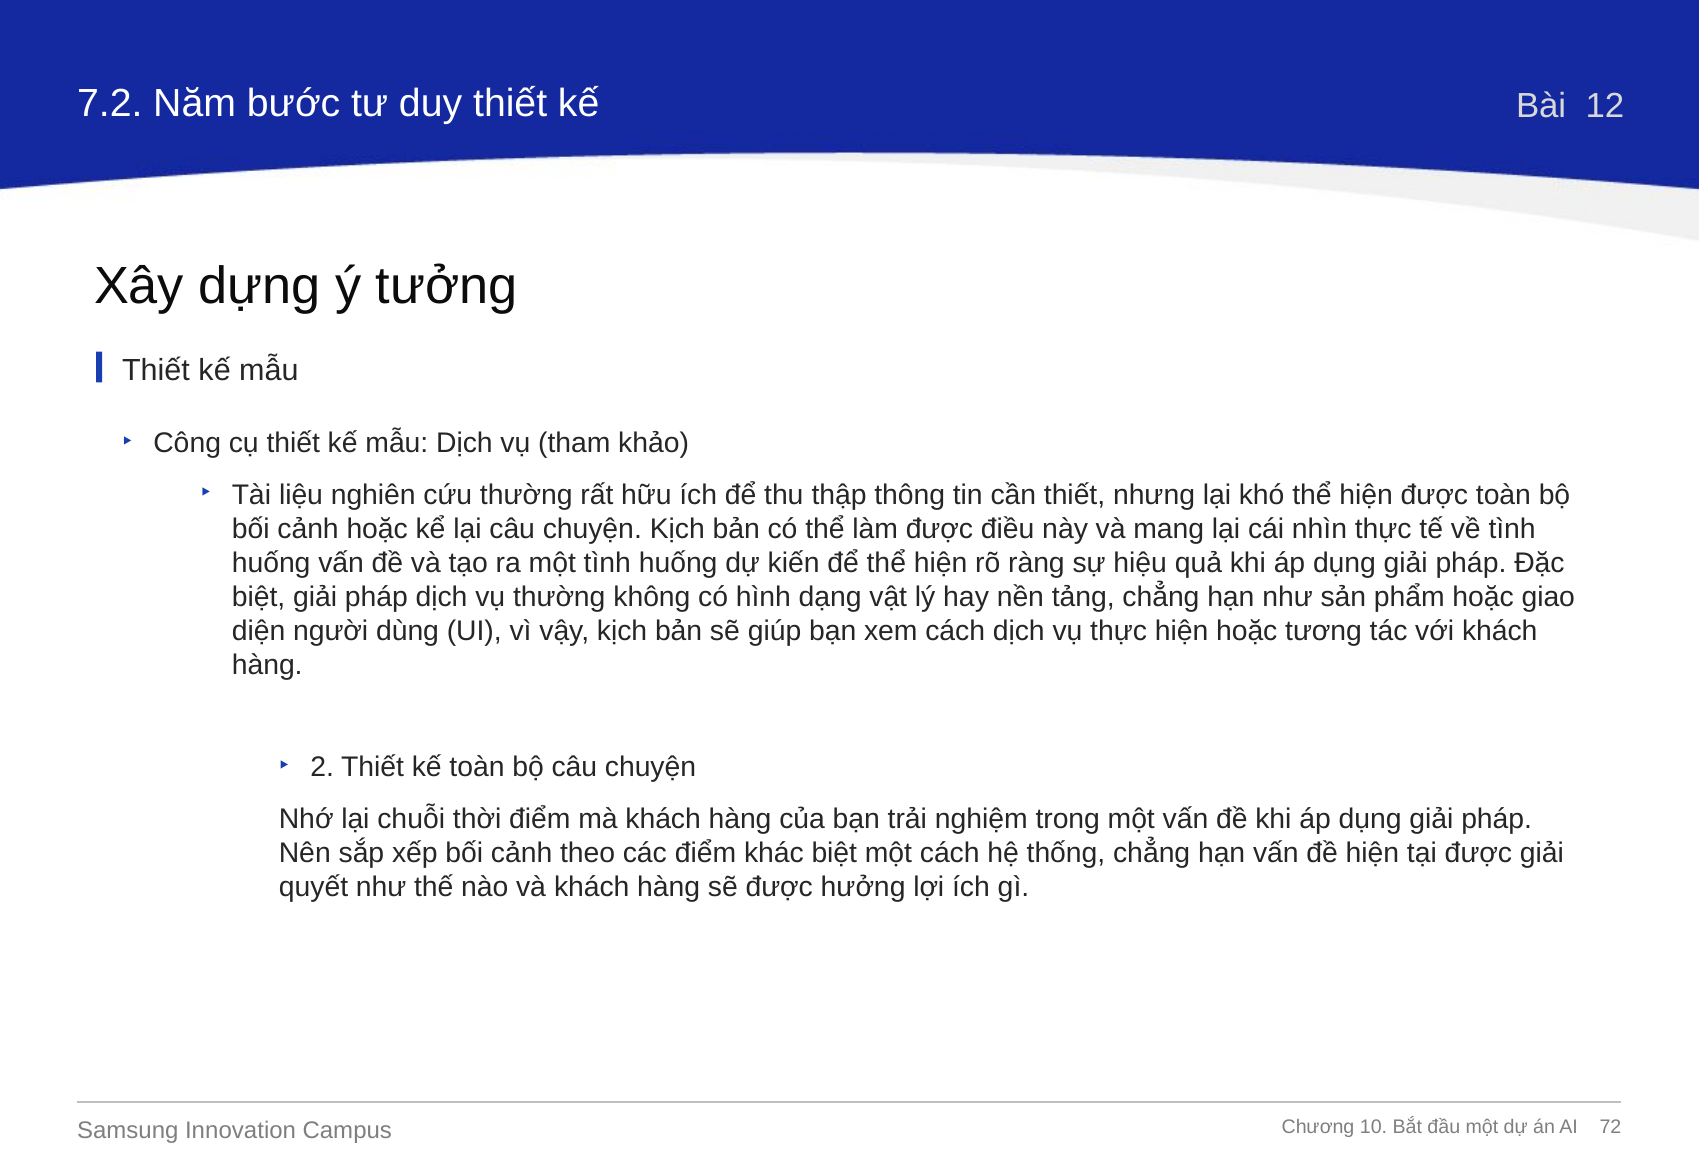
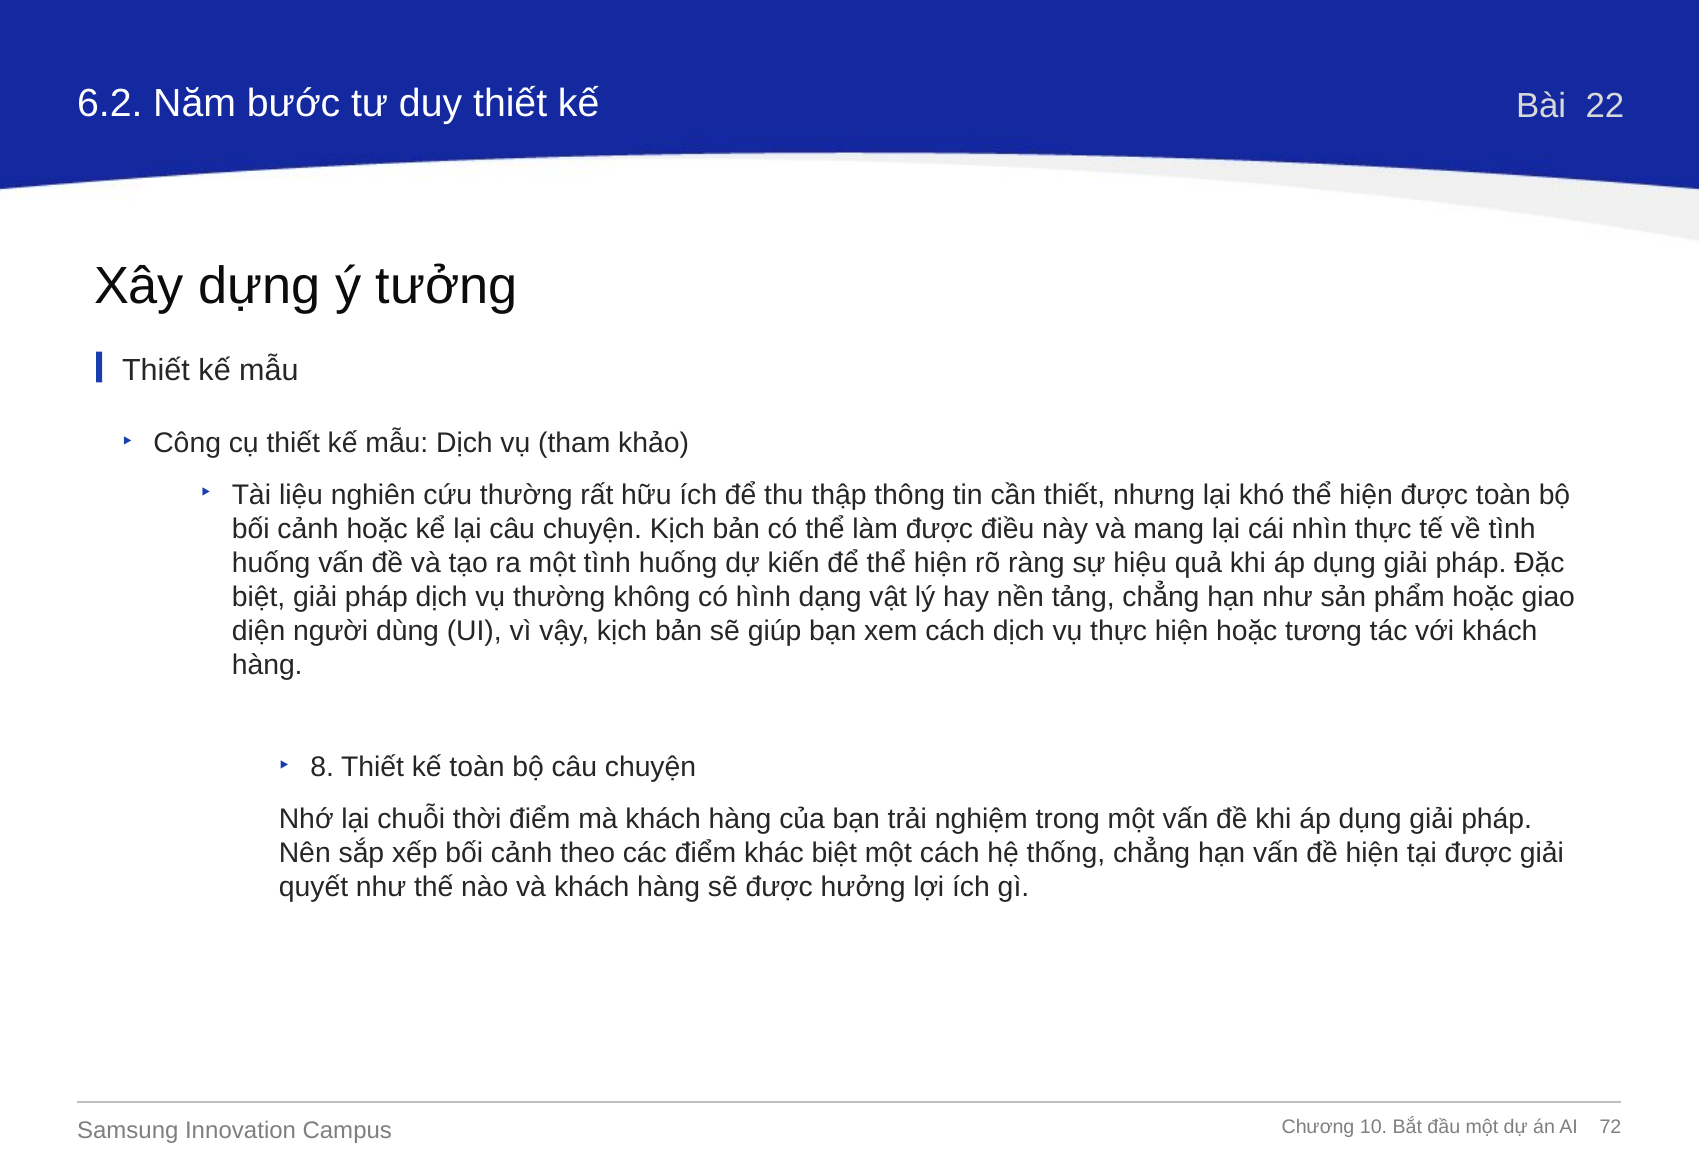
7.2: 7.2 -> 6.2
12: 12 -> 22
2: 2 -> 8
